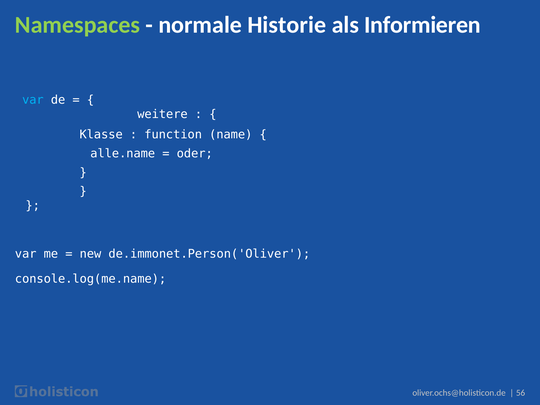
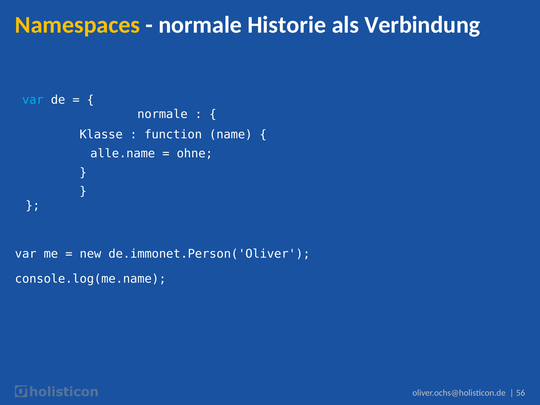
Namespaces colour: light green -> yellow
Informieren: Informieren -> Verbindung
weitere at (162, 114): weitere -> normale
oder: oder -> ohne
